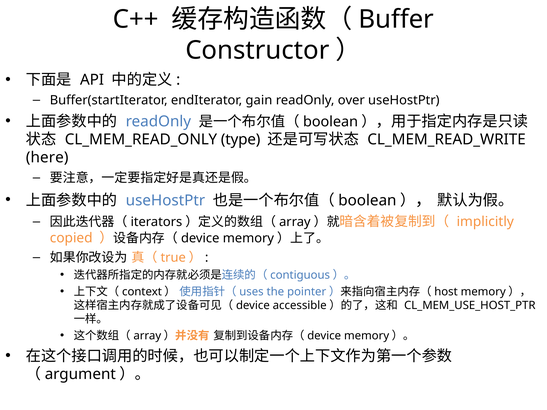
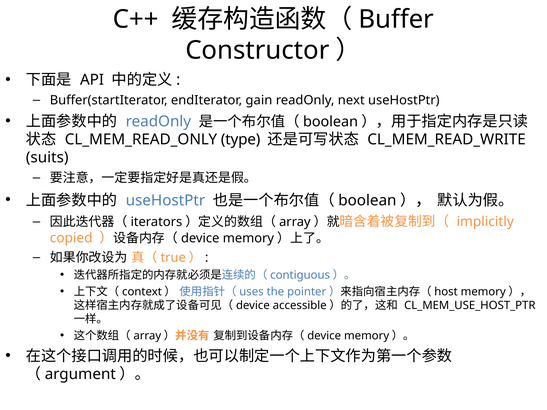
over: over -> next
here: here -> suits
